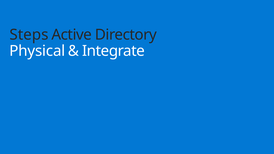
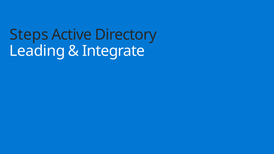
Physical: Physical -> Leading
